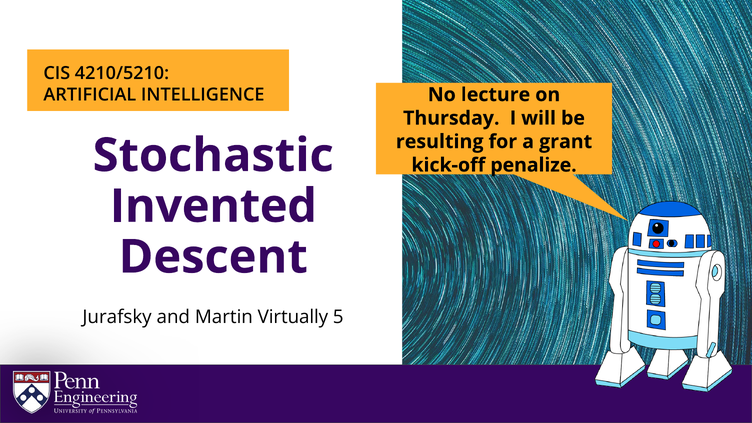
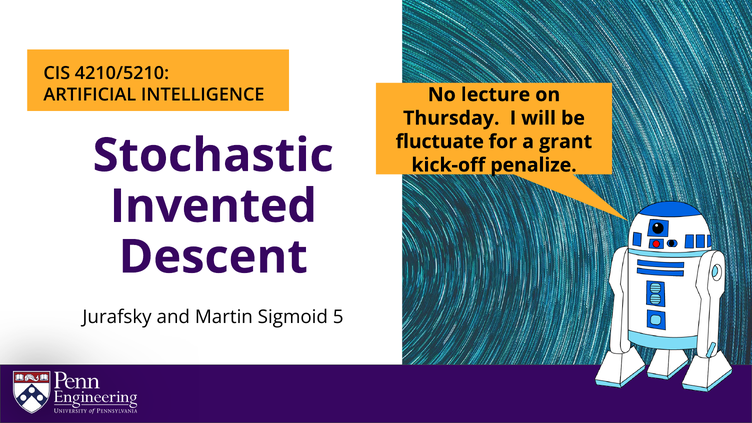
resulting: resulting -> fluctuate
Virtually: Virtually -> Sigmoid
